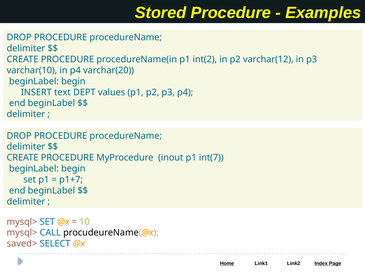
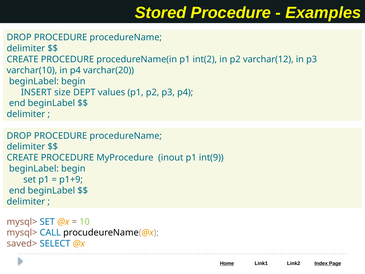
text: text -> size
int(7: int(7 -> int(9
p1+7: p1+7 -> p1+9
